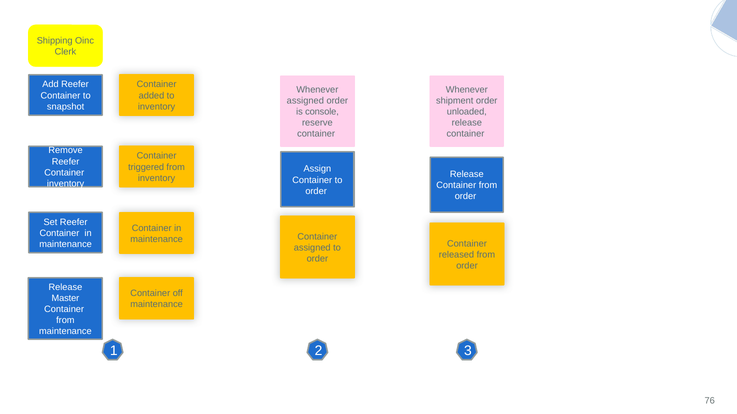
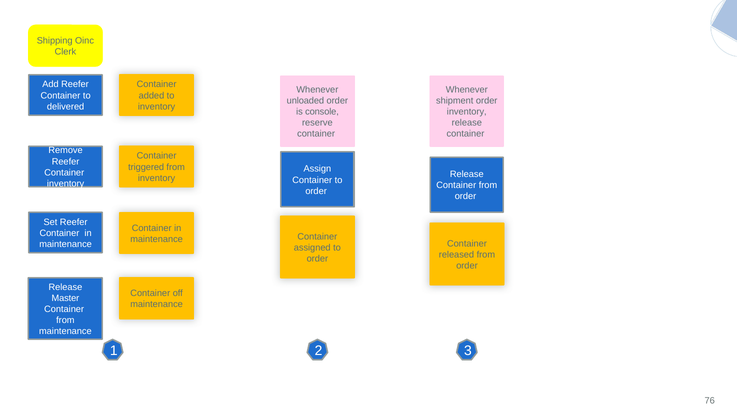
assigned at (305, 101): assigned -> unloaded
snapshot: snapshot -> delivered
unloaded at (467, 112): unloaded -> inventory
